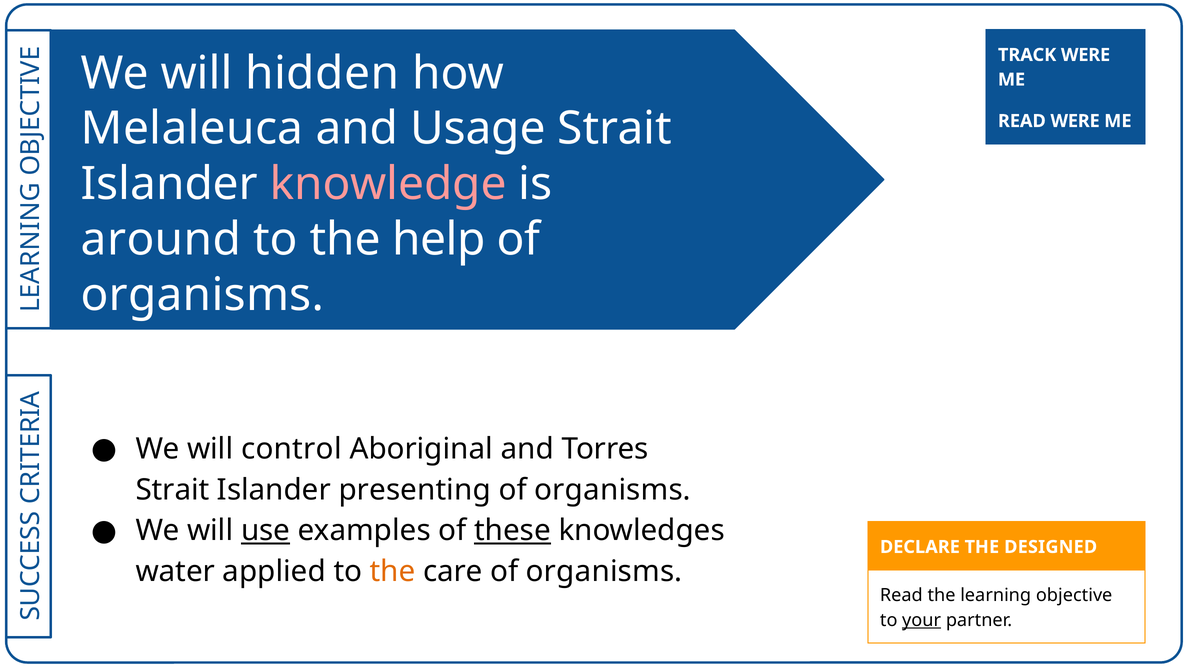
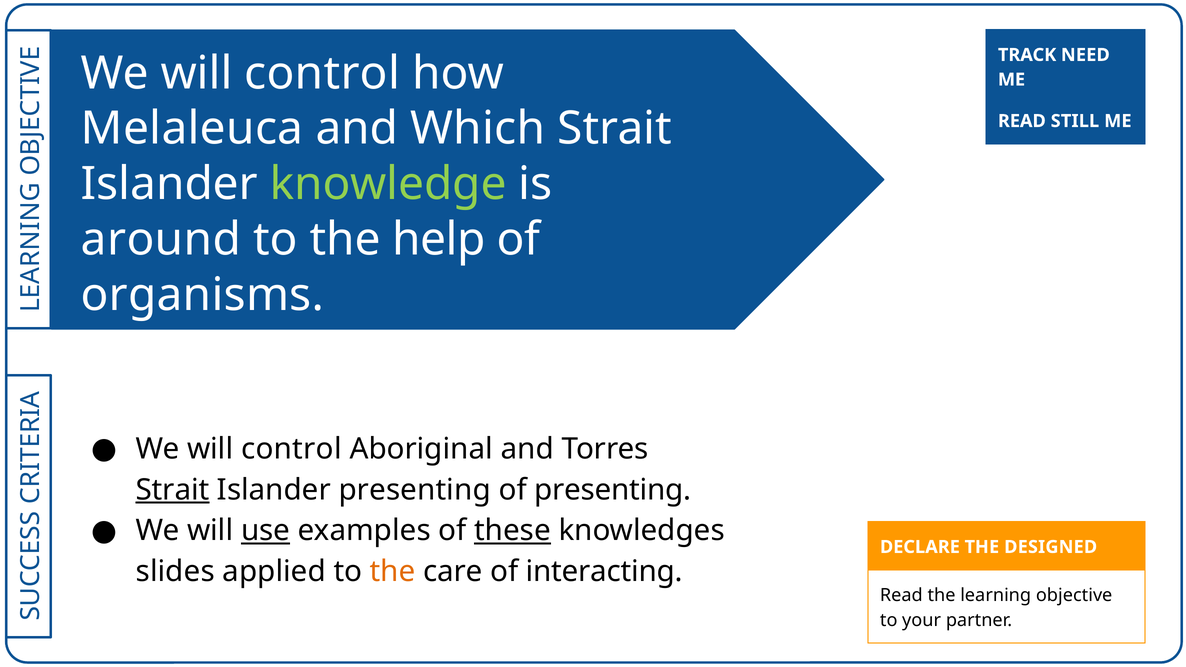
TRACK WERE: WERE -> NEED
hidden at (322, 73): hidden -> control
Usage: Usage -> Which
READ WERE: WERE -> STILL
knowledge colour: pink -> light green
Strait at (173, 490) underline: none -> present
organisms at (613, 490): organisms -> presenting
water: water -> slides
care of organisms: organisms -> interacting
your underline: present -> none
